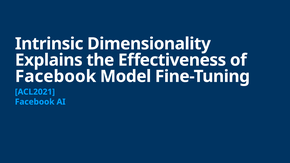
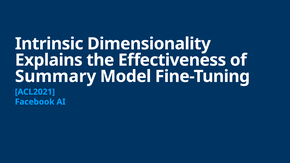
Facebook at (56, 76): Facebook -> Summary
